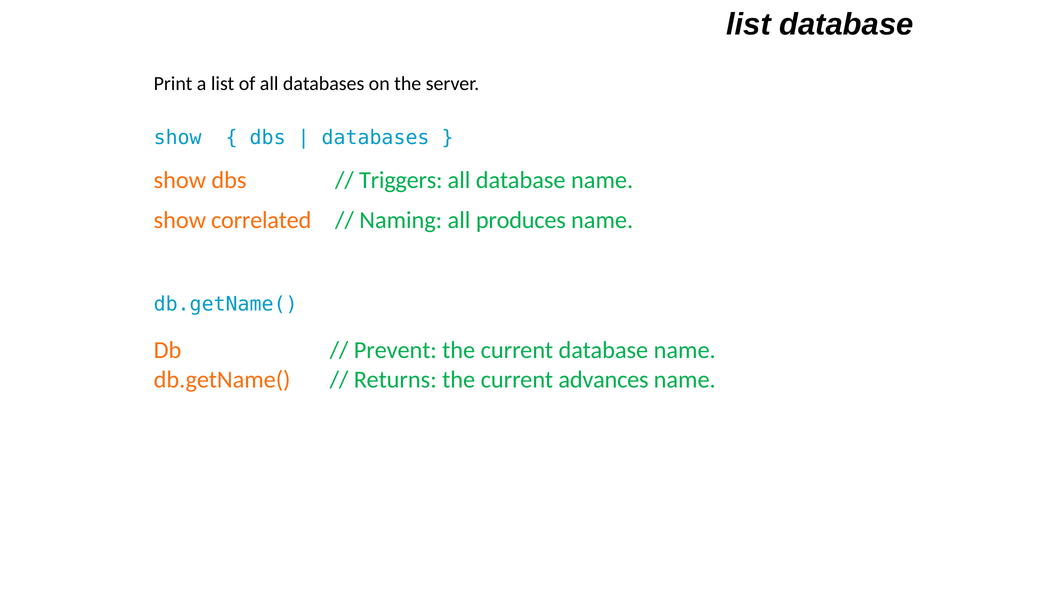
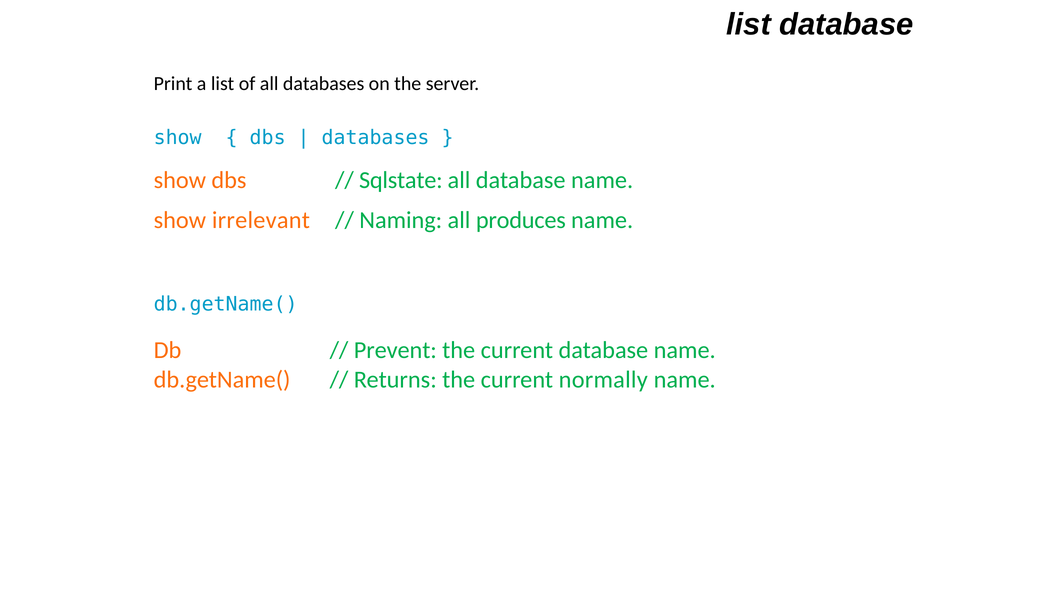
Triggers: Triggers -> Sqlstate
correlated: correlated -> irrelevant
advances: advances -> normally
